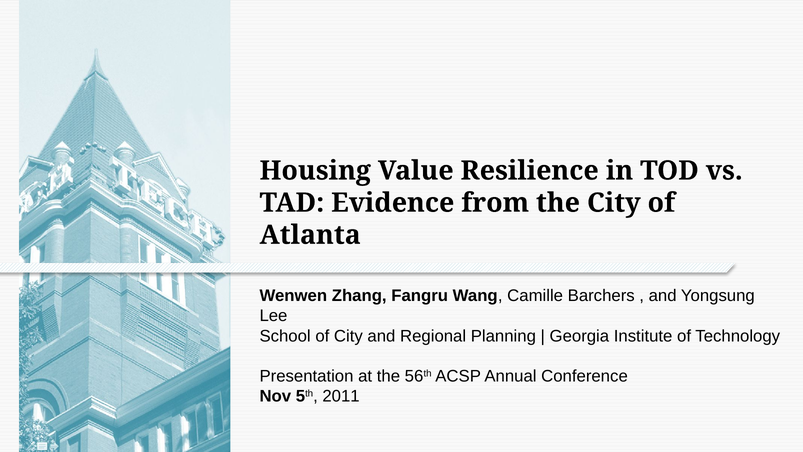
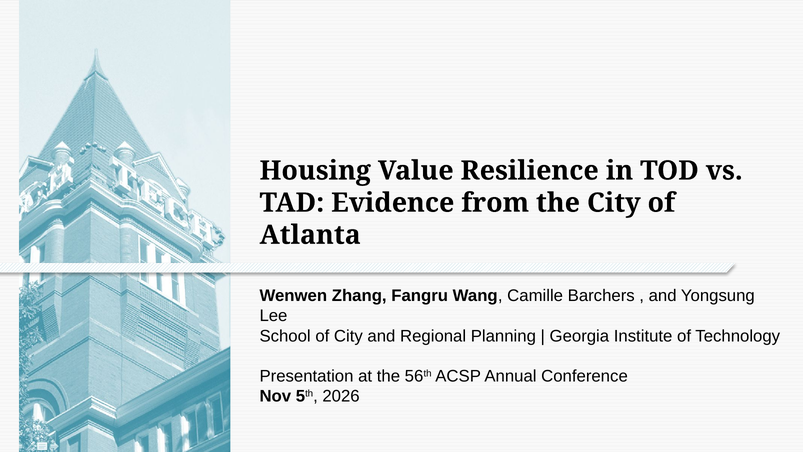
2011: 2011 -> 2026
